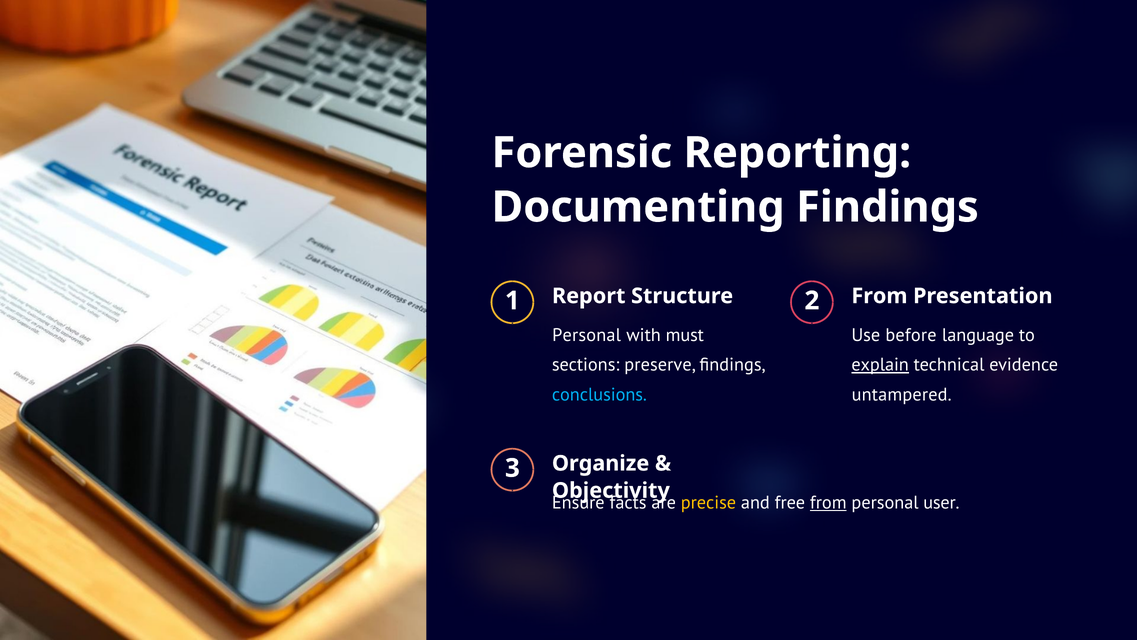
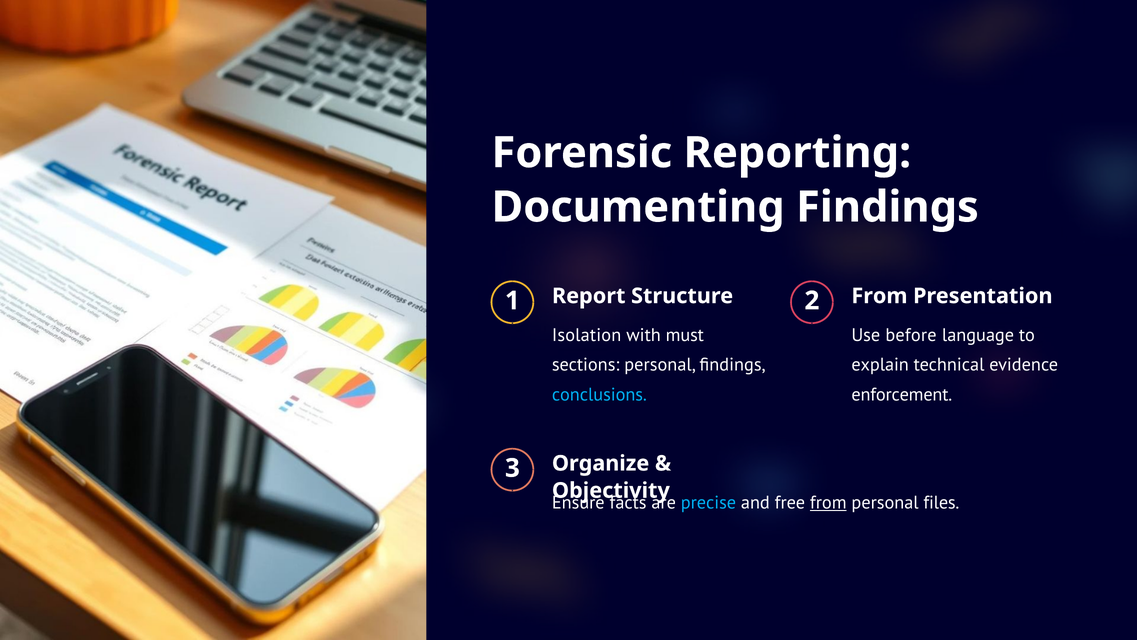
Personal at (587, 335): Personal -> Isolation
sections preserve: preserve -> personal
explain underline: present -> none
untampered: untampered -> enforcement
precise colour: yellow -> light blue
user: user -> files
